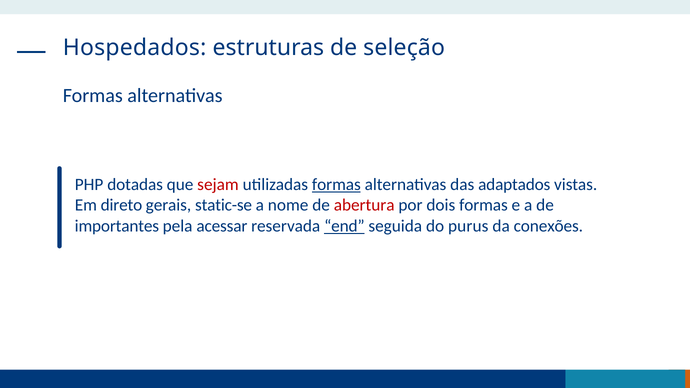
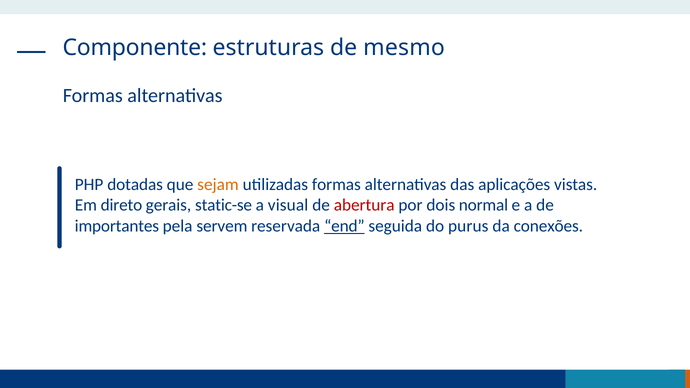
Hospedados: Hospedados -> Componente
seleção: seleção -> mesmo
sejam colour: red -> orange
formas at (336, 185) underline: present -> none
adaptados: adaptados -> aplicações
nome: nome -> visual
dois formas: formas -> normal
acessar: acessar -> servem
